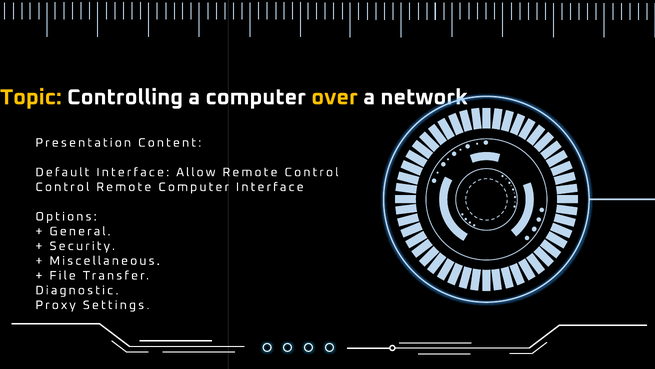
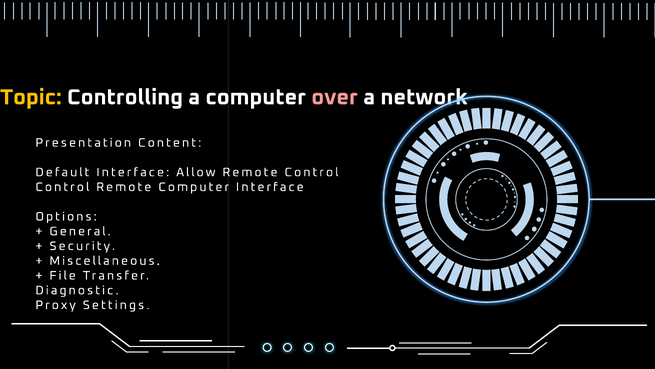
over colour: yellow -> pink
